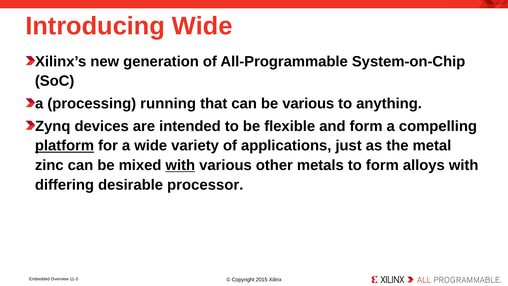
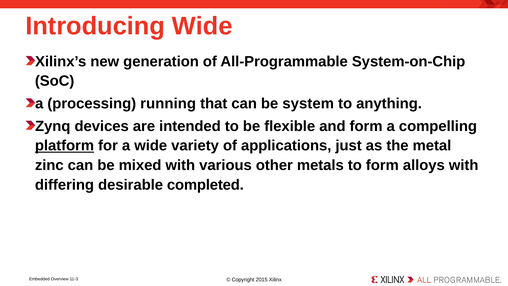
be various: various -> system
with at (180, 165) underline: present -> none
processor: processor -> completed
